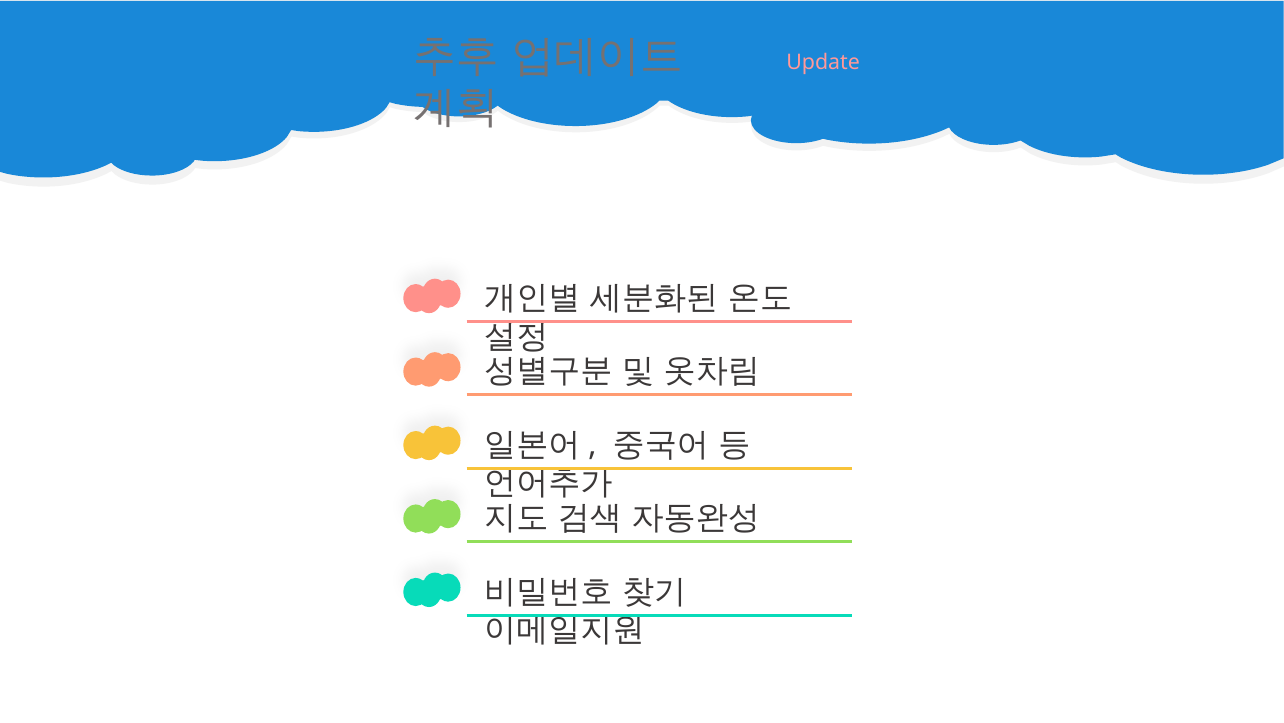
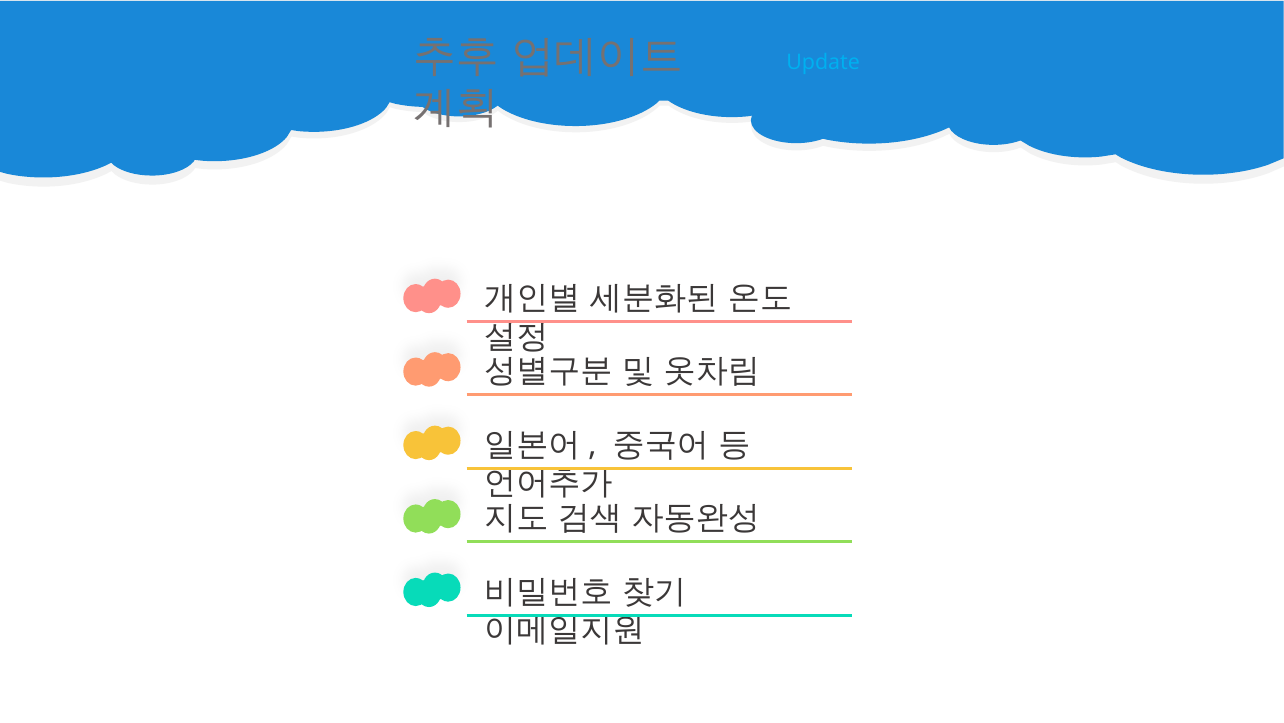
Update colour: pink -> light blue
